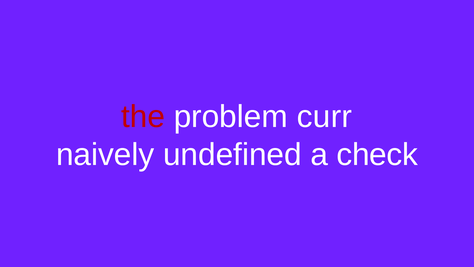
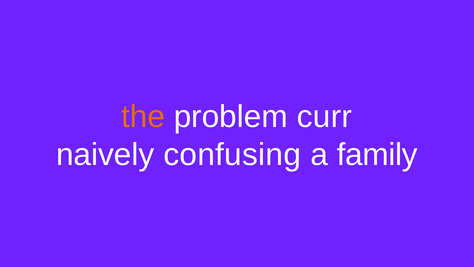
the colour: red -> orange
undefined: undefined -> confusing
check: check -> family
